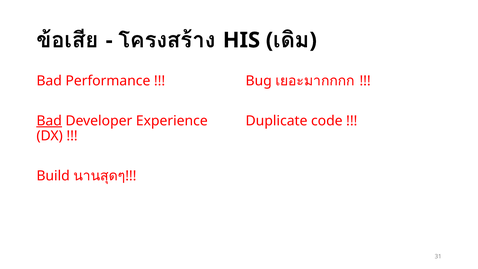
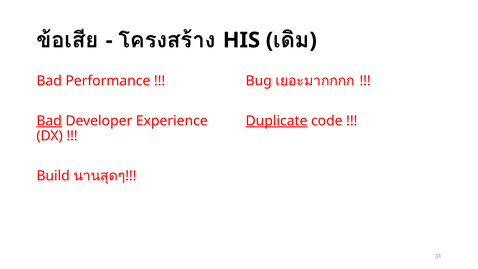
Duplicate underline: none -> present
